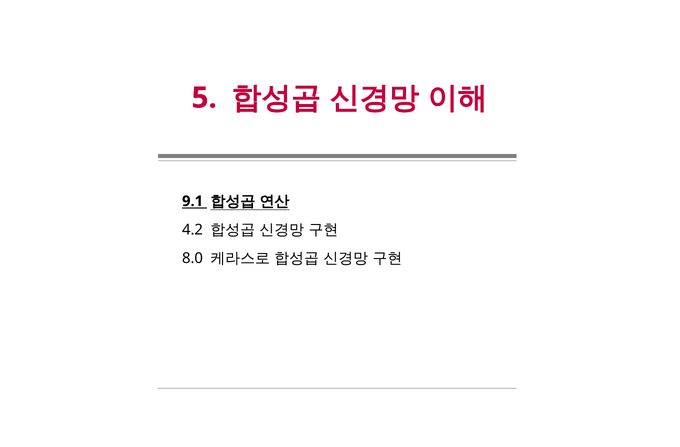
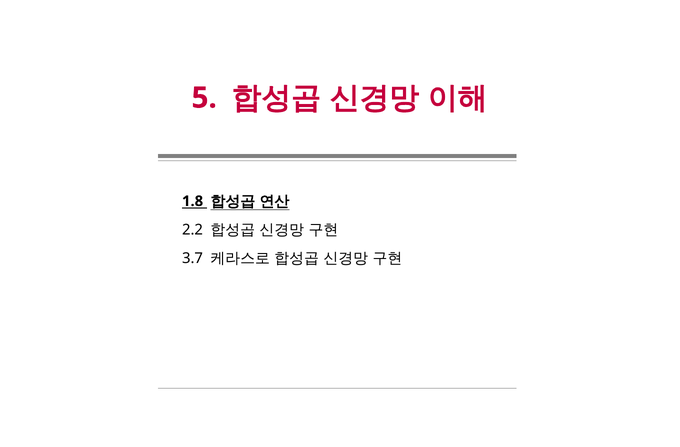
9.1: 9.1 -> 1.8
4.2: 4.2 -> 2.2
8.0: 8.0 -> 3.7
